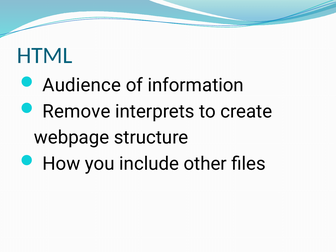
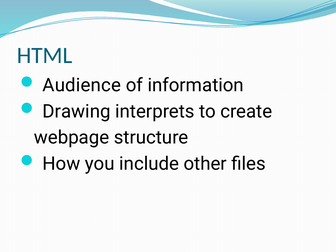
Remove: Remove -> Drawing
